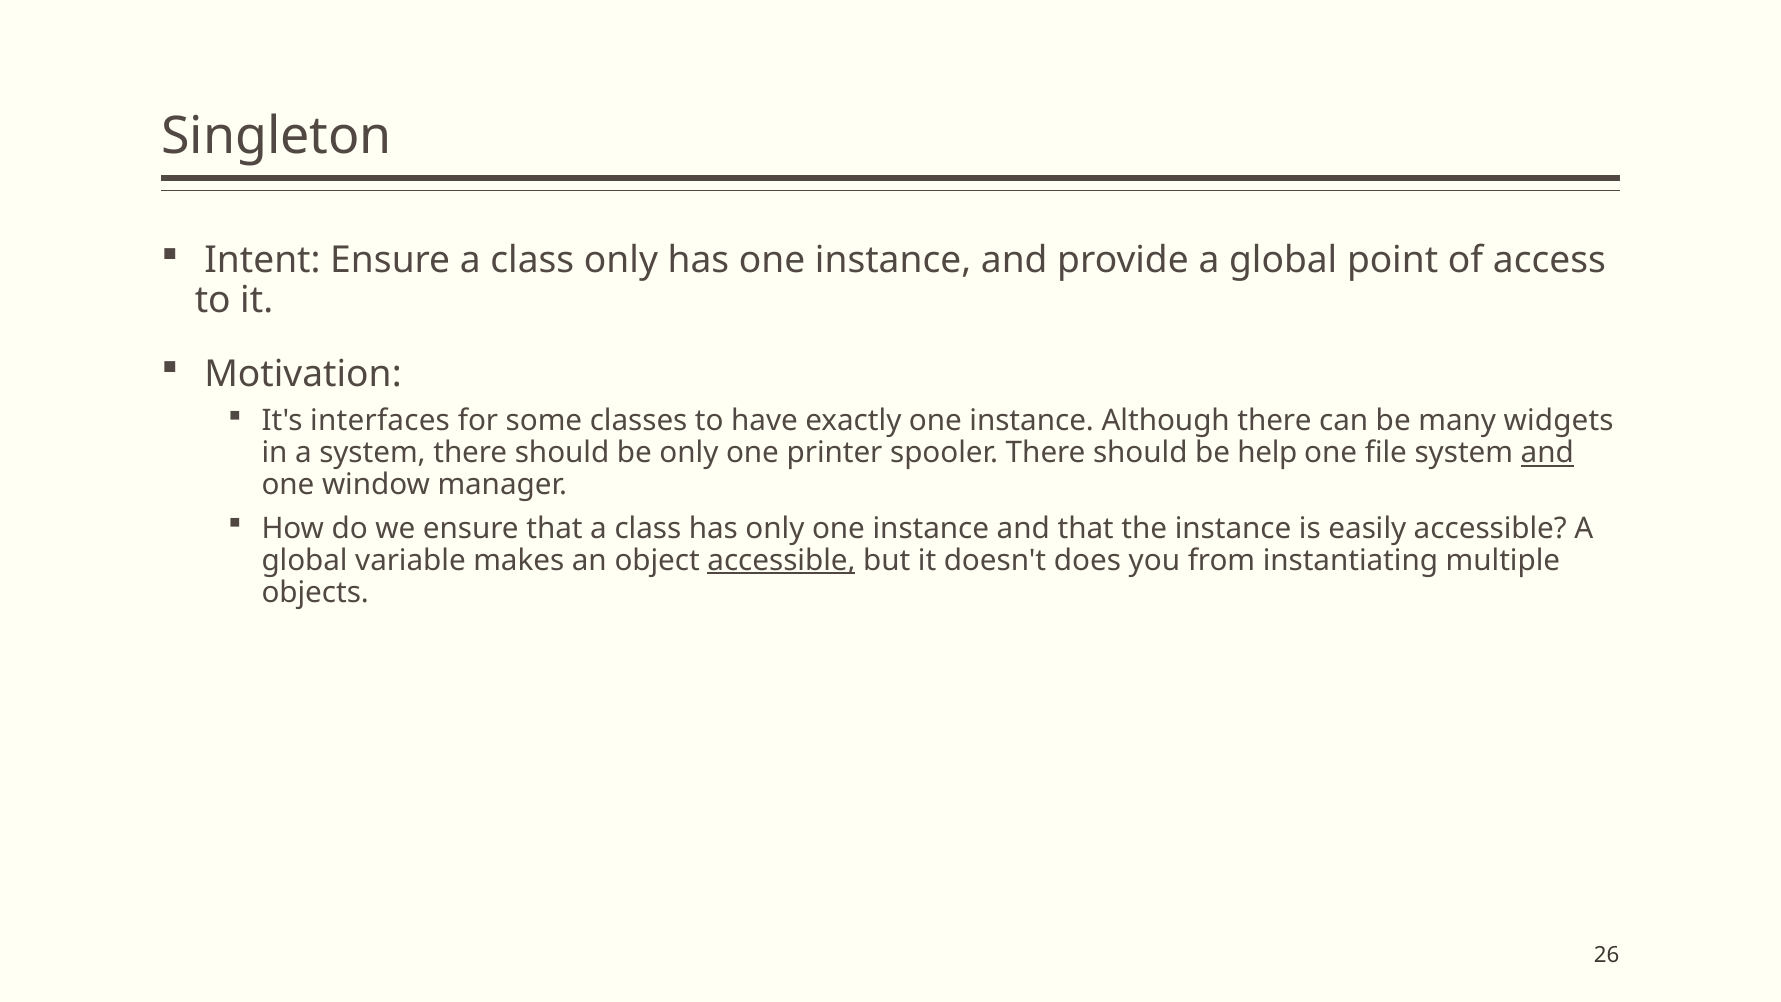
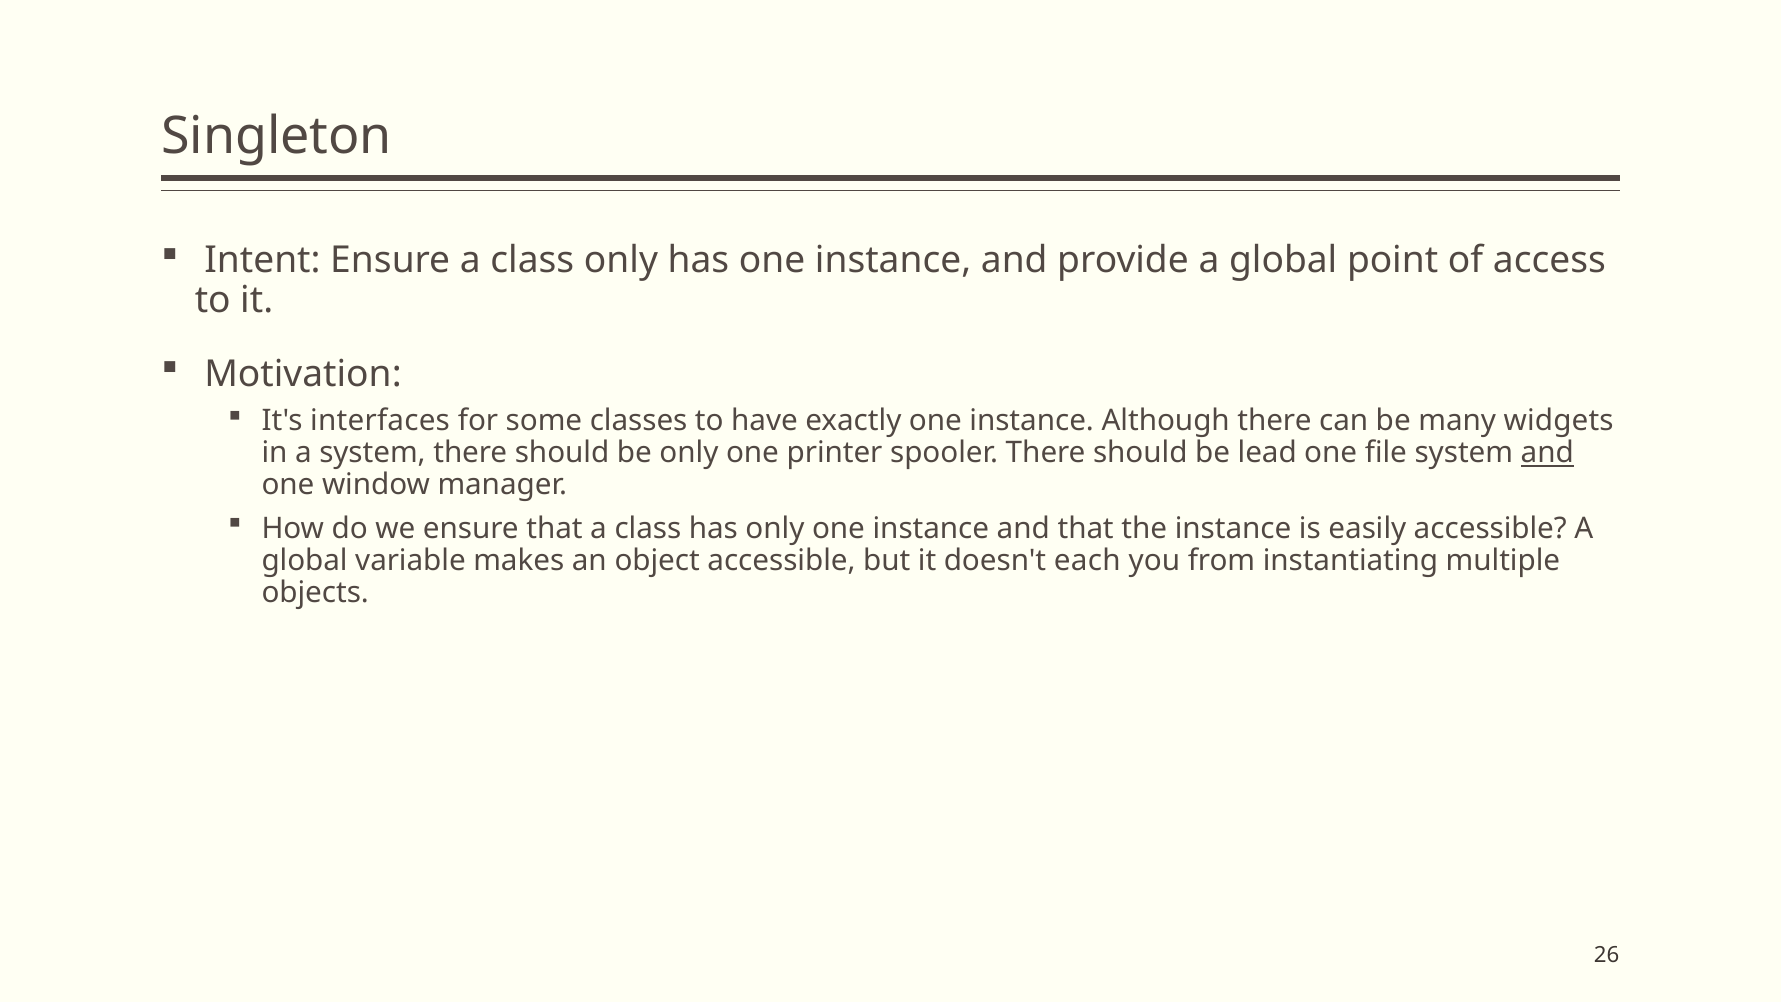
help: help -> lead
accessible at (781, 560) underline: present -> none
does: does -> each
